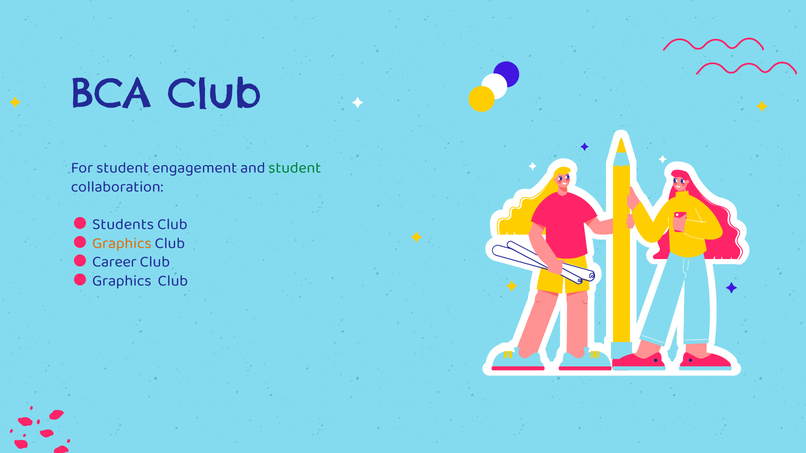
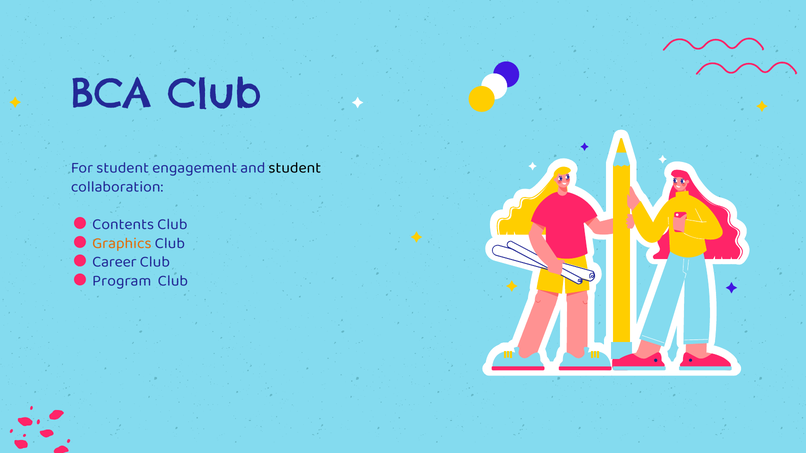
student at (295, 168) colour: green -> black
Students: Students -> Contents
Graphics at (122, 281): Graphics -> Program
